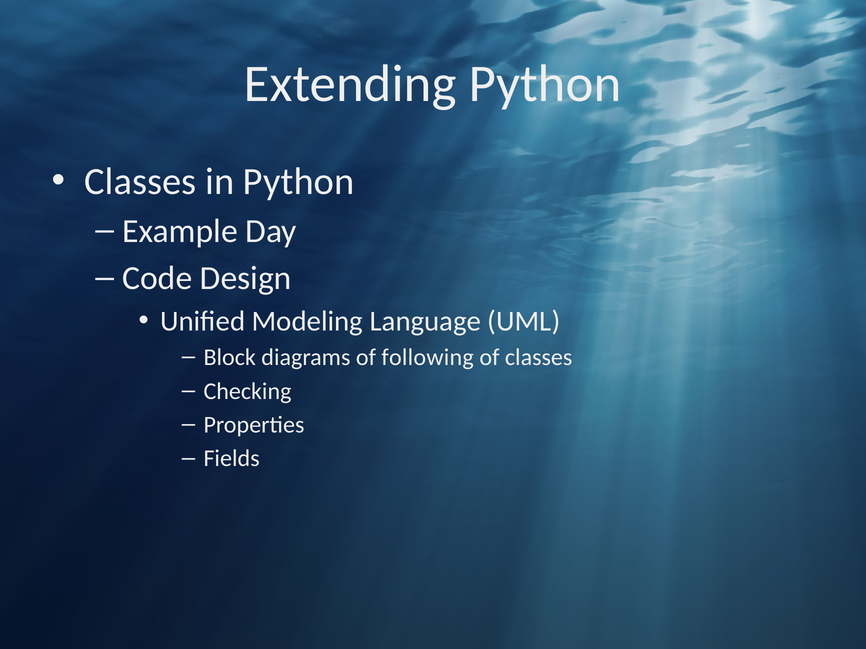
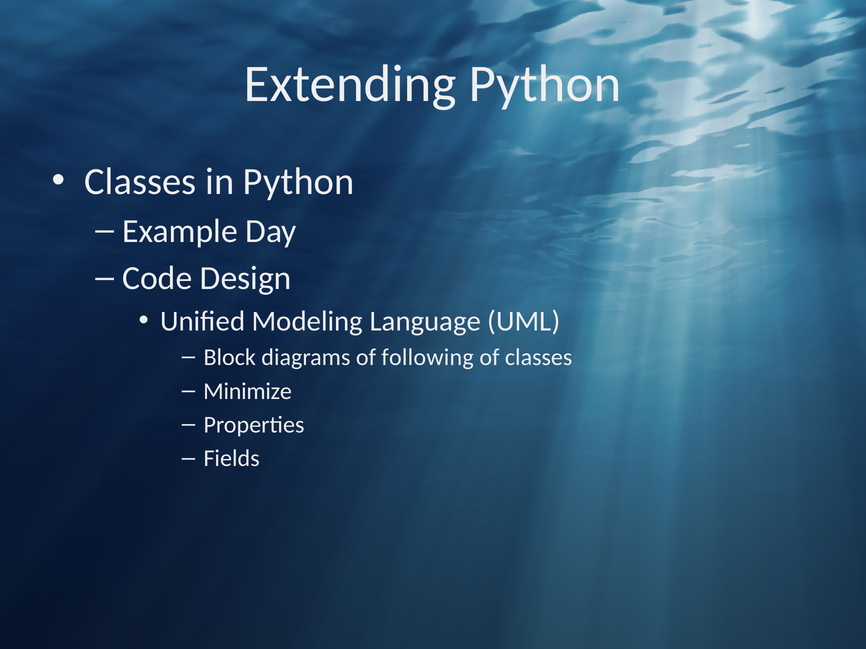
Checking: Checking -> Minimize
